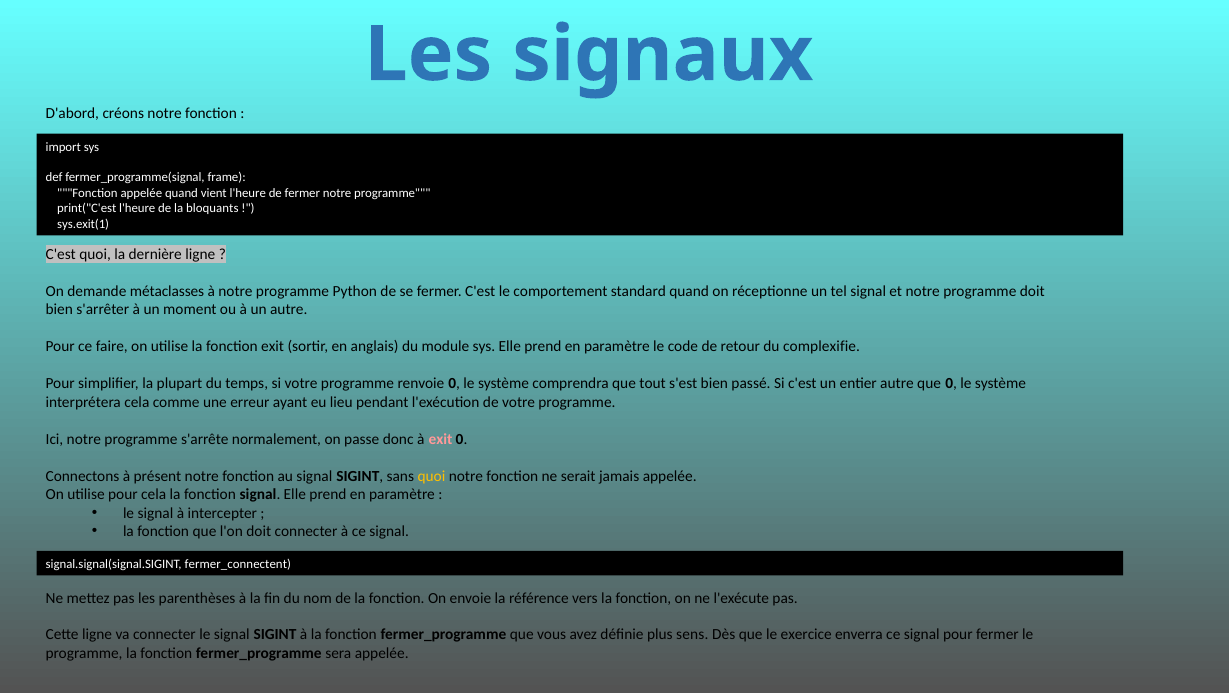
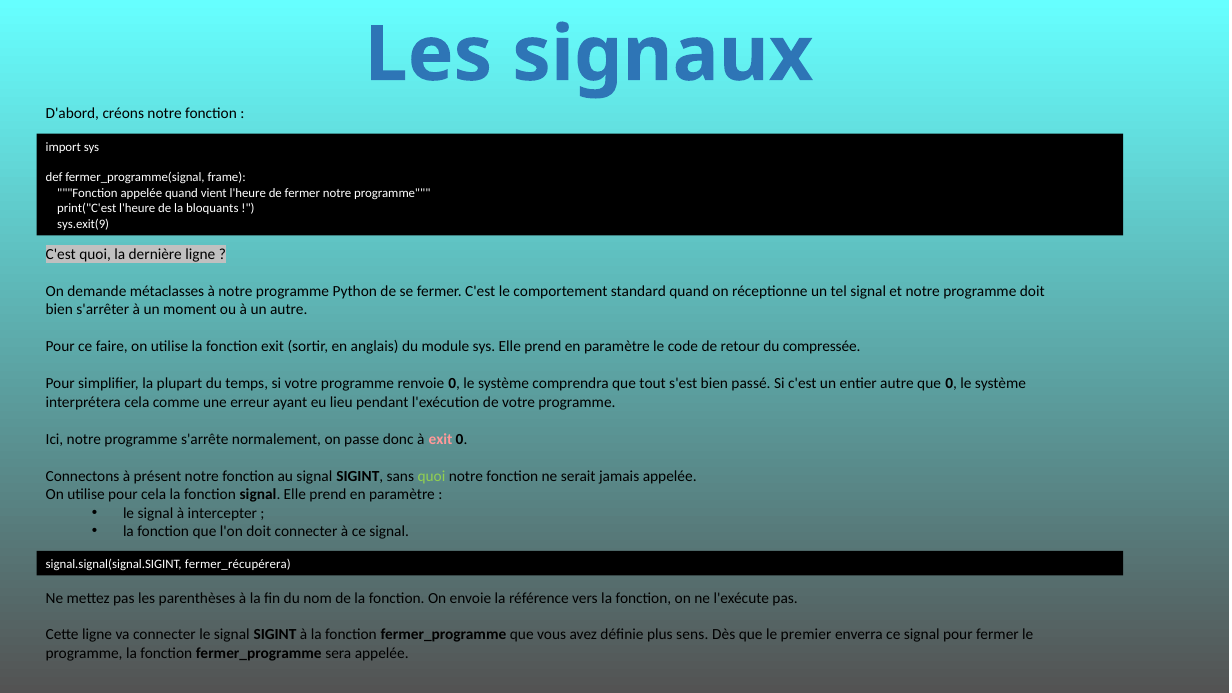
sys.exit(1: sys.exit(1 -> sys.exit(9
complexifie: complexifie -> compressée
quoi at (431, 476) colour: yellow -> light green
fermer_connectent: fermer_connectent -> fermer_récupérera
exercice: exercice -> premier
